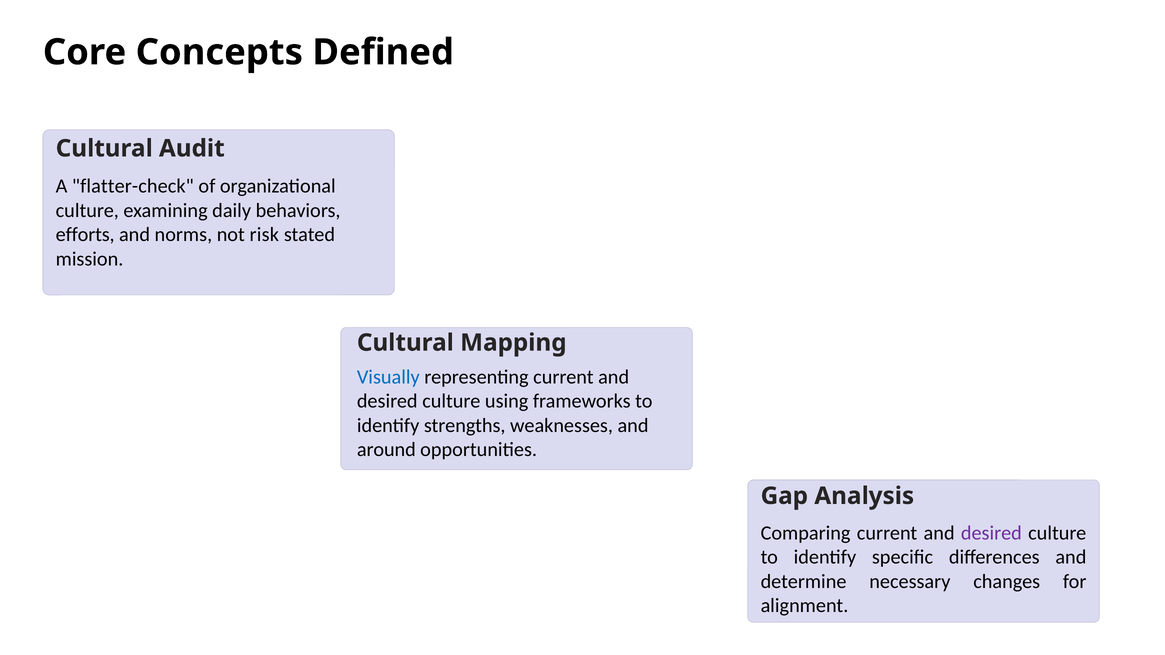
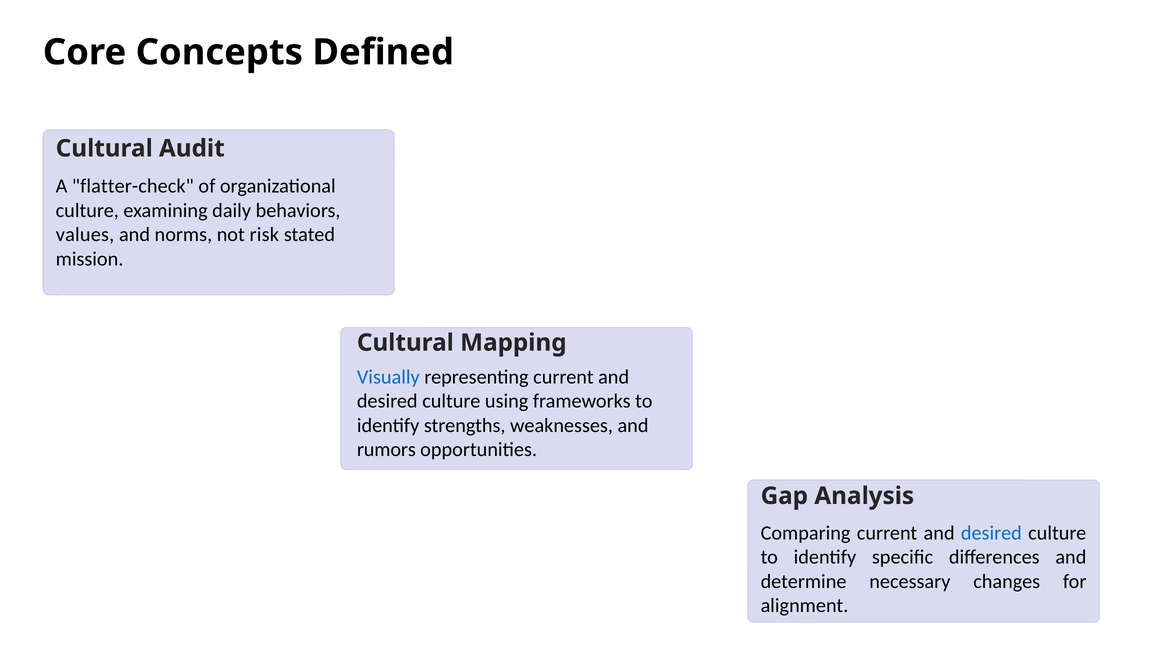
efforts: efforts -> values
around: around -> rumors
desired at (991, 533) colour: purple -> blue
